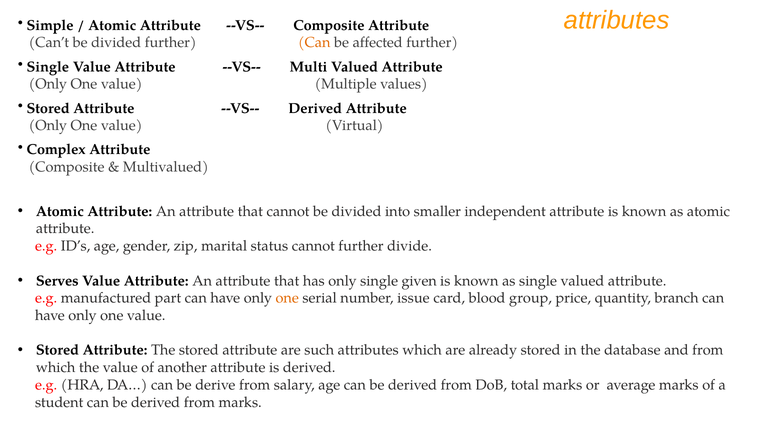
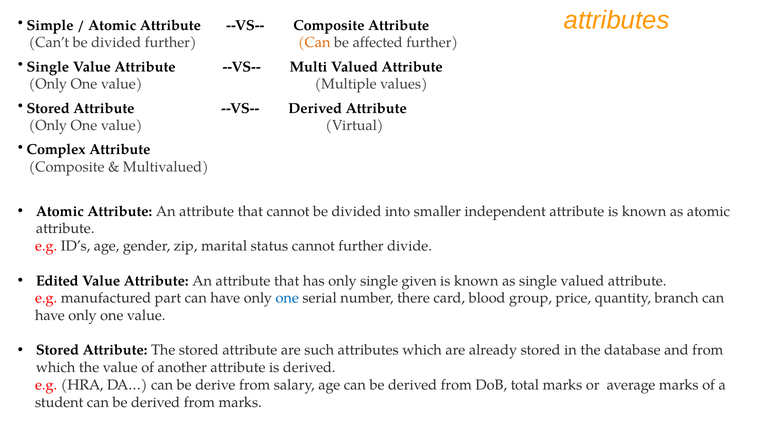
Serves: Serves -> Edited
one at (287, 298) colour: orange -> blue
issue: issue -> there
